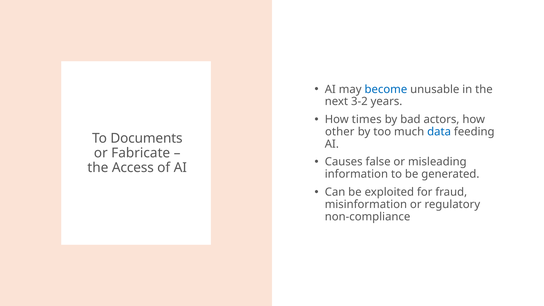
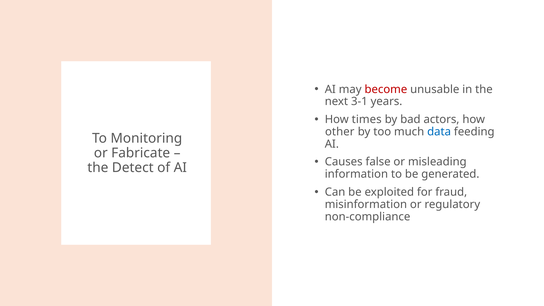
become colour: blue -> red
3-2: 3-2 -> 3-1
Documents: Documents -> Monitoring
Access: Access -> Detect
